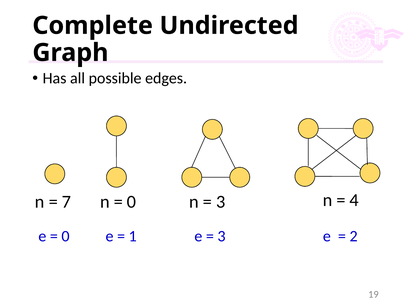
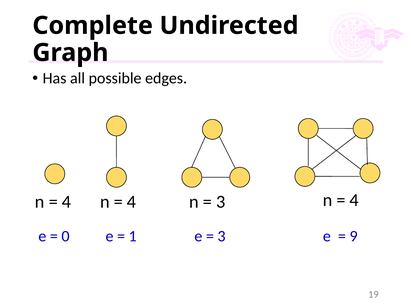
7 at (66, 202): 7 -> 4
0 at (132, 202): 0 -> 4
2: 2 -> 9
